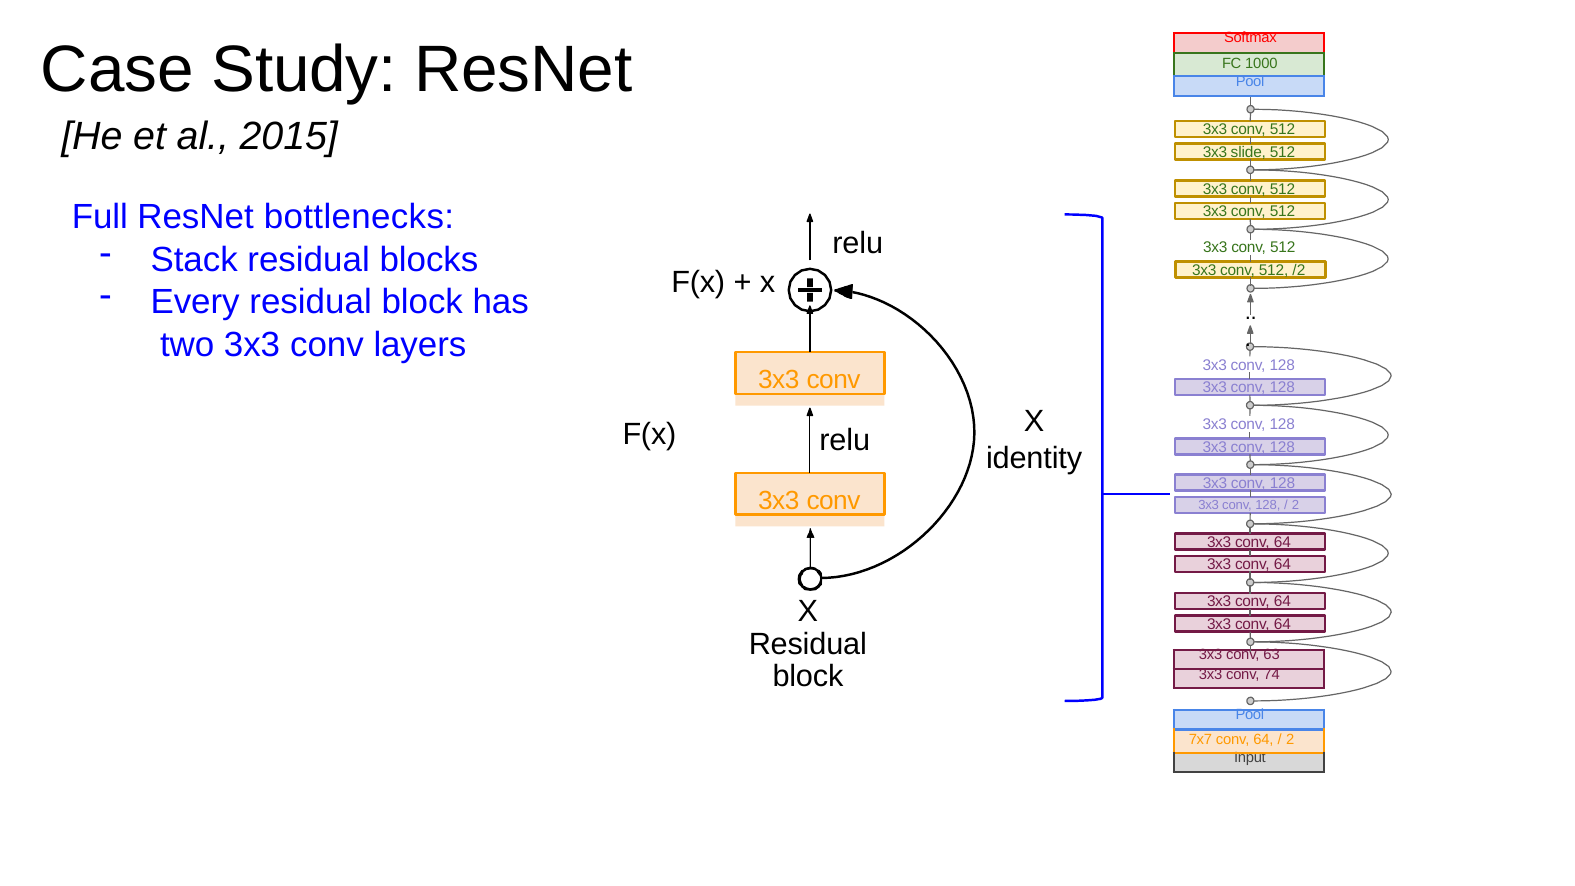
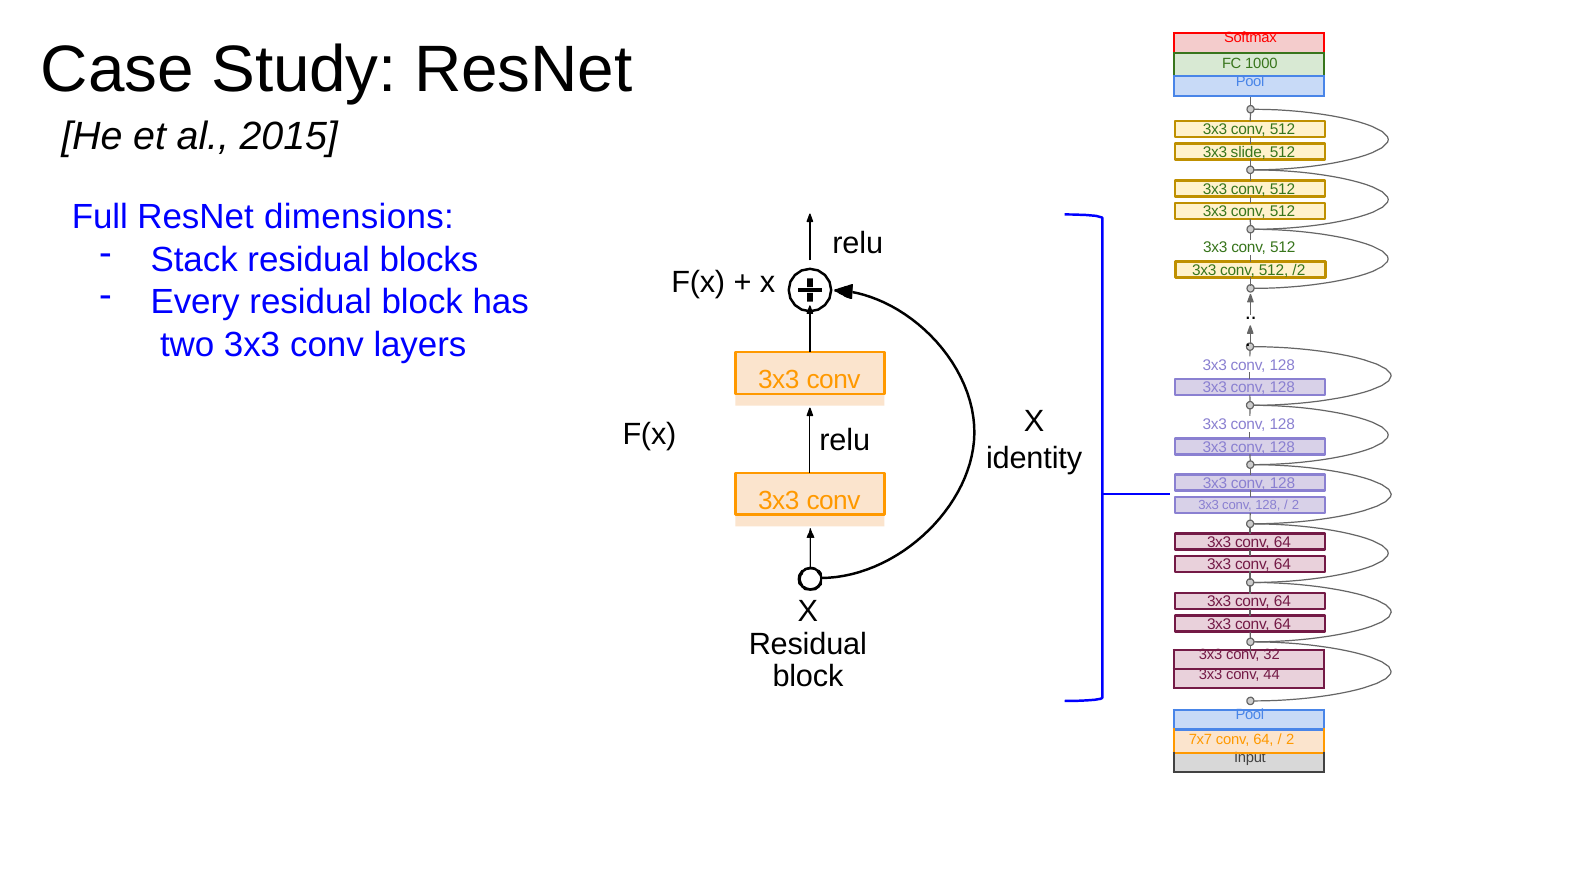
bottlenecks: bottlenecks -> dimensions
63: 63 -> 32
74: 74 -> 44
